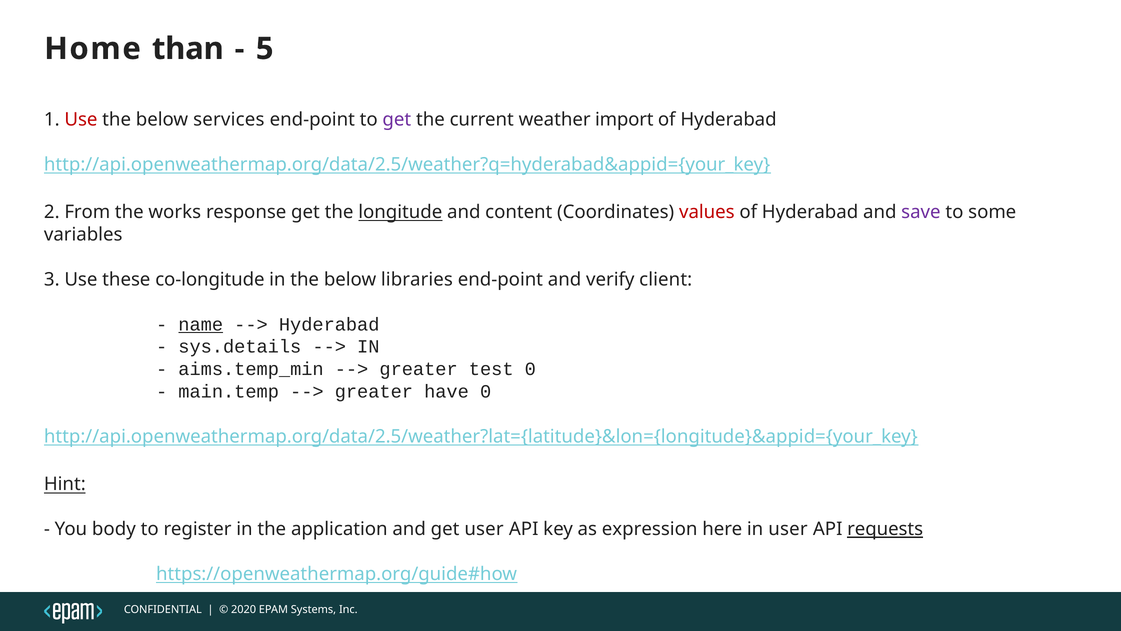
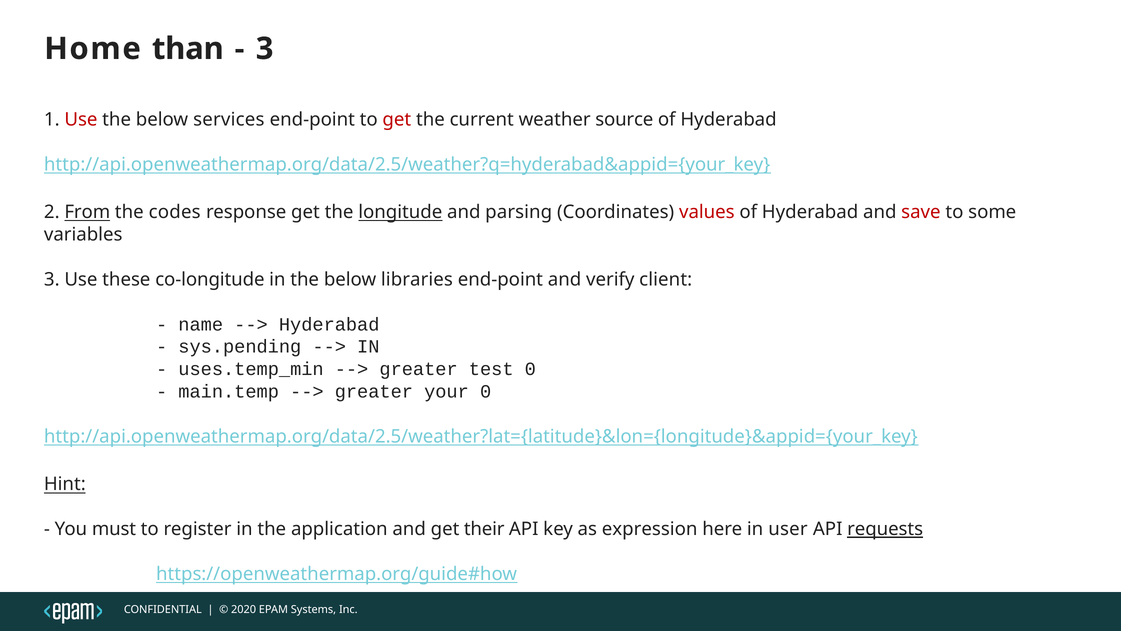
5 at (265, 49): 5 -> 3
get at (397, 120) colour: purple -> red
import: import -> source
From underline: none -> present
works: works -> codes
content: content -> parsing
save colour: purple -> red
name underline: present -> none
sys.details: sys.details -> sys.pending
aims.temp_min: aims.temp_min -> uses.temp_min
have: have -> your
body: body -> must
get user: user -> their
